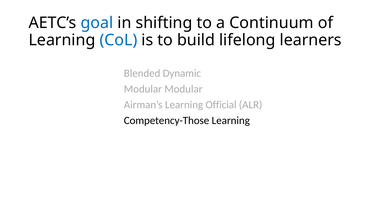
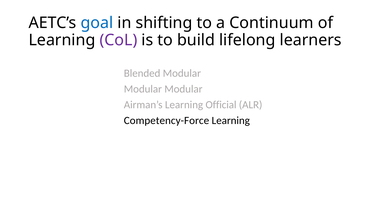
CoL colour: blue -> purple
Blended Dynamic: Dynamic -> Modular
Competency-Those: Competency-Those -> Competency-Force
